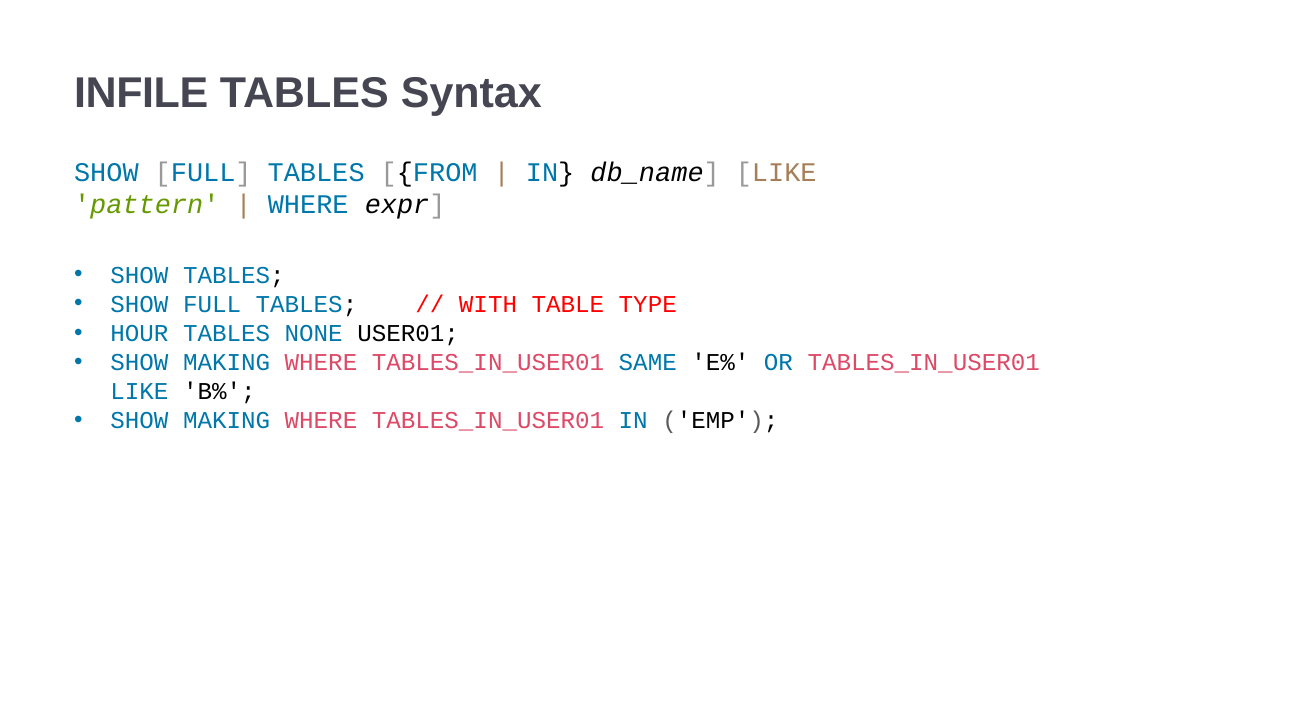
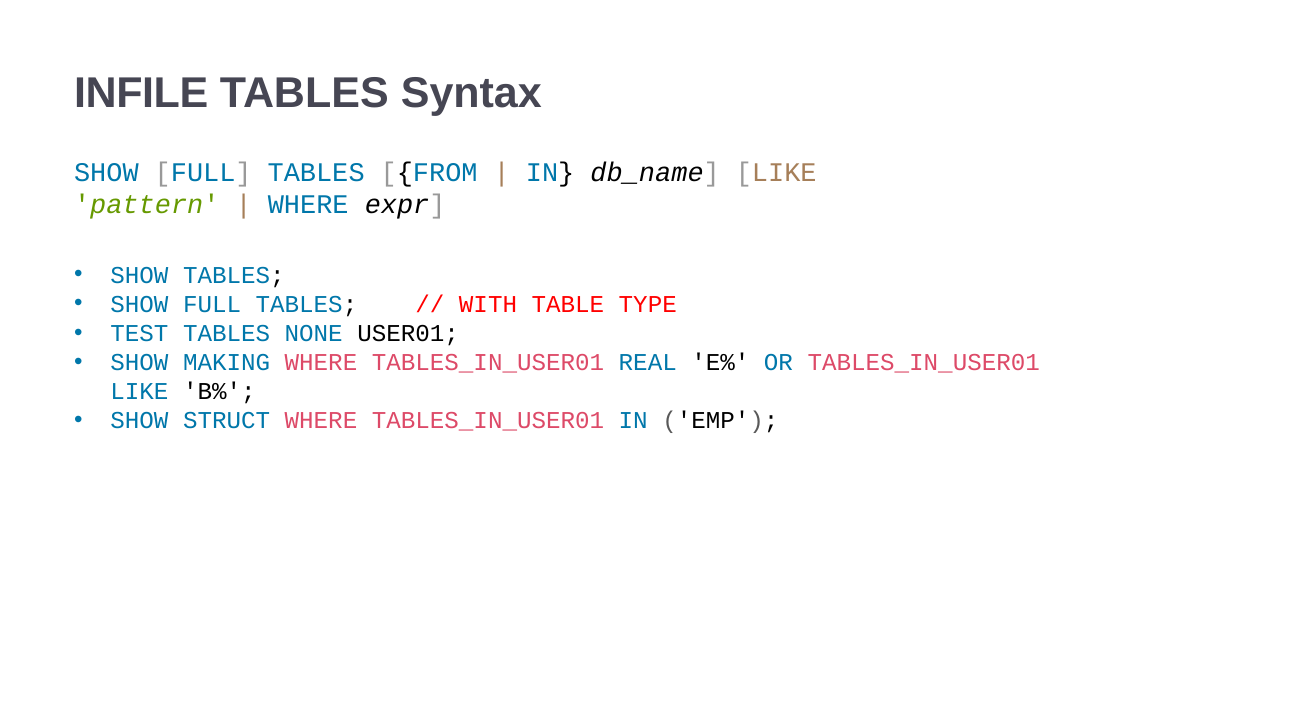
HOUR: HOUR -> TEST
SAME: SAME -> REAL
MAKING at (227, 421): MAKING -> STRUCT
